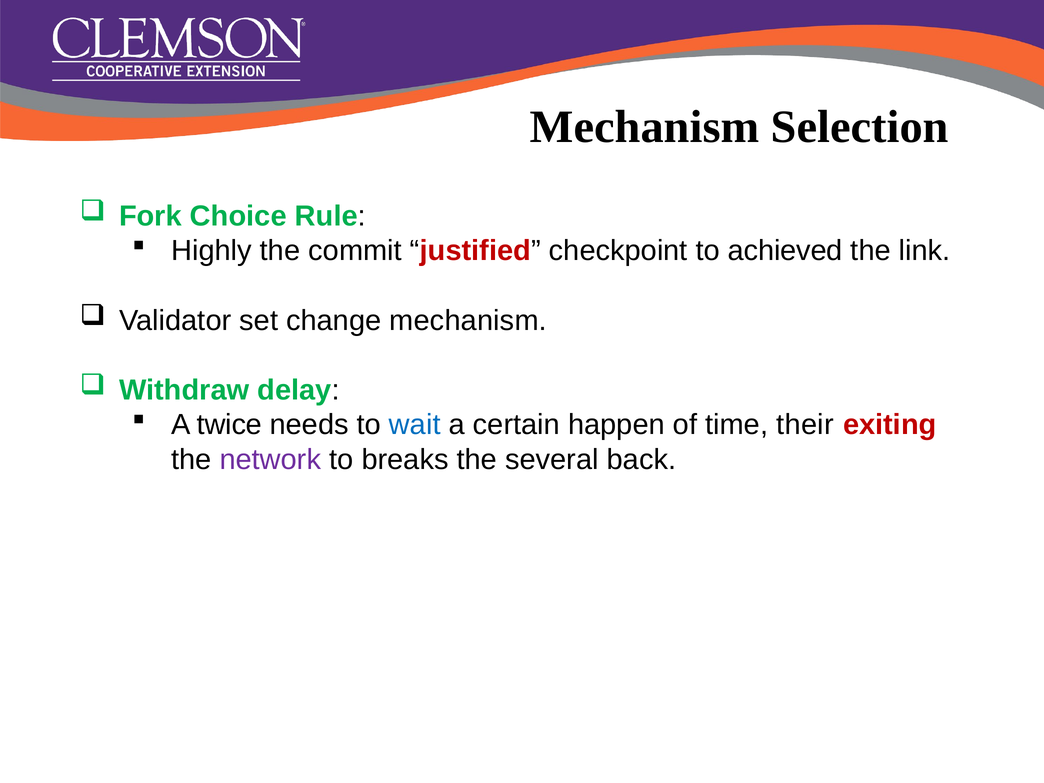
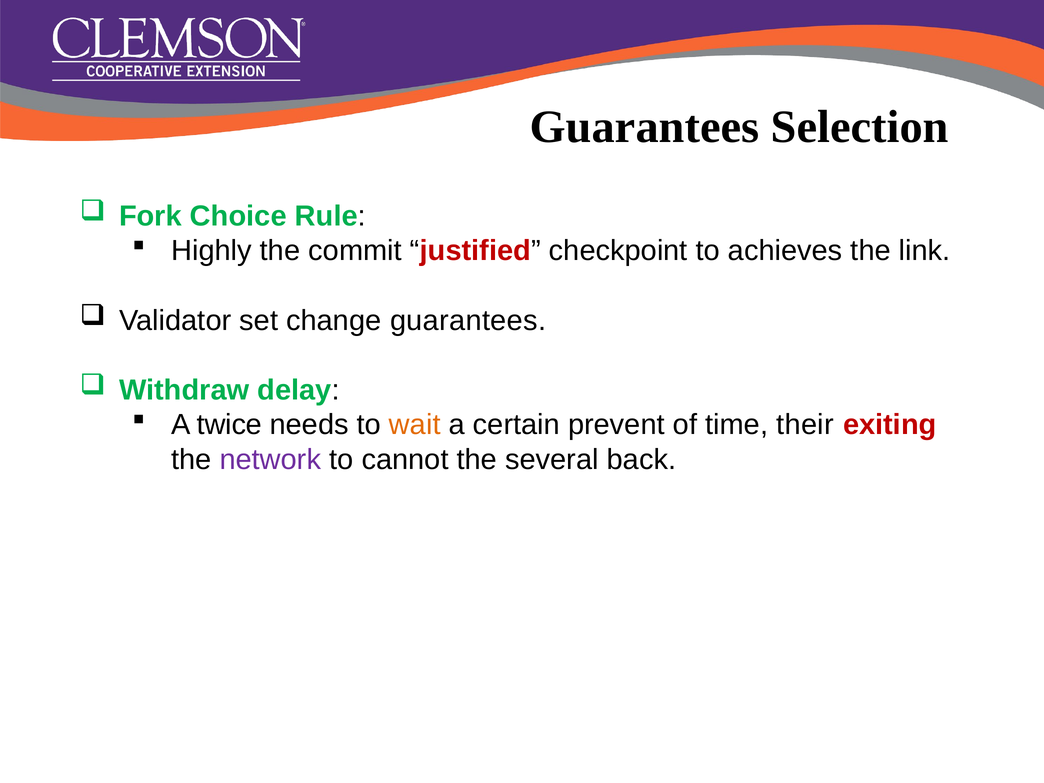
Mechanism at (645, 127): Mechanism -> Guarantees
achieved: achieved -> achieves
change mechanism: mechanism -> guarantees
wait colour: blue -> orange
happen: happen -> prevent
breaks: breaks -> cannot
